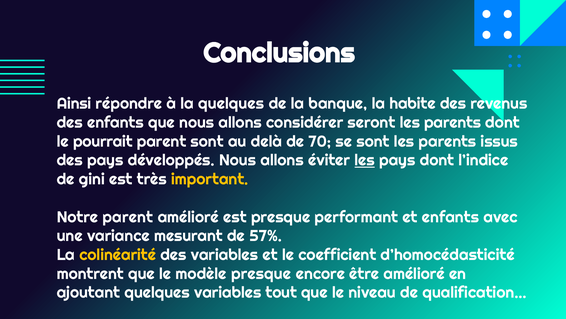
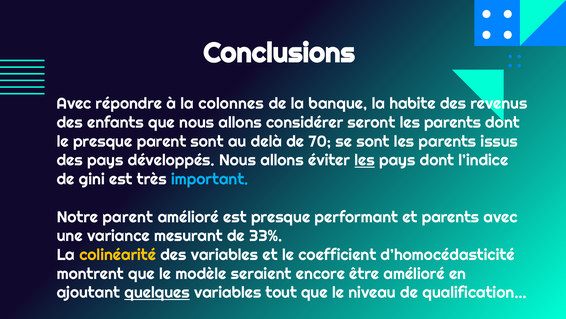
Ainsi at (74, 103): Ainsi -> Avec
la quelques: quelques -> colonnes
le pourrait: pourrait -> presque
important colour: yellow -> light blue
et enfants: enfants -> parents
57%: 57% -> 33%
modèle presque: presque -> seraient
quelques at (157, 292) underline: none -> present
